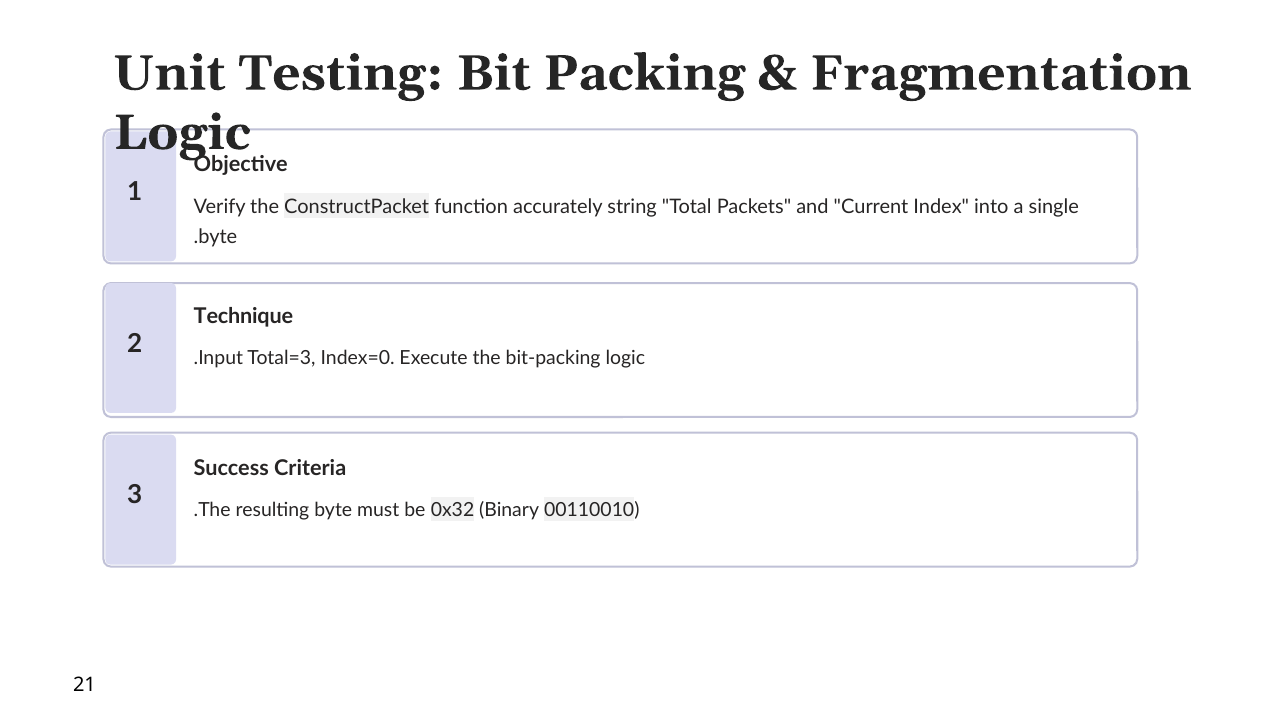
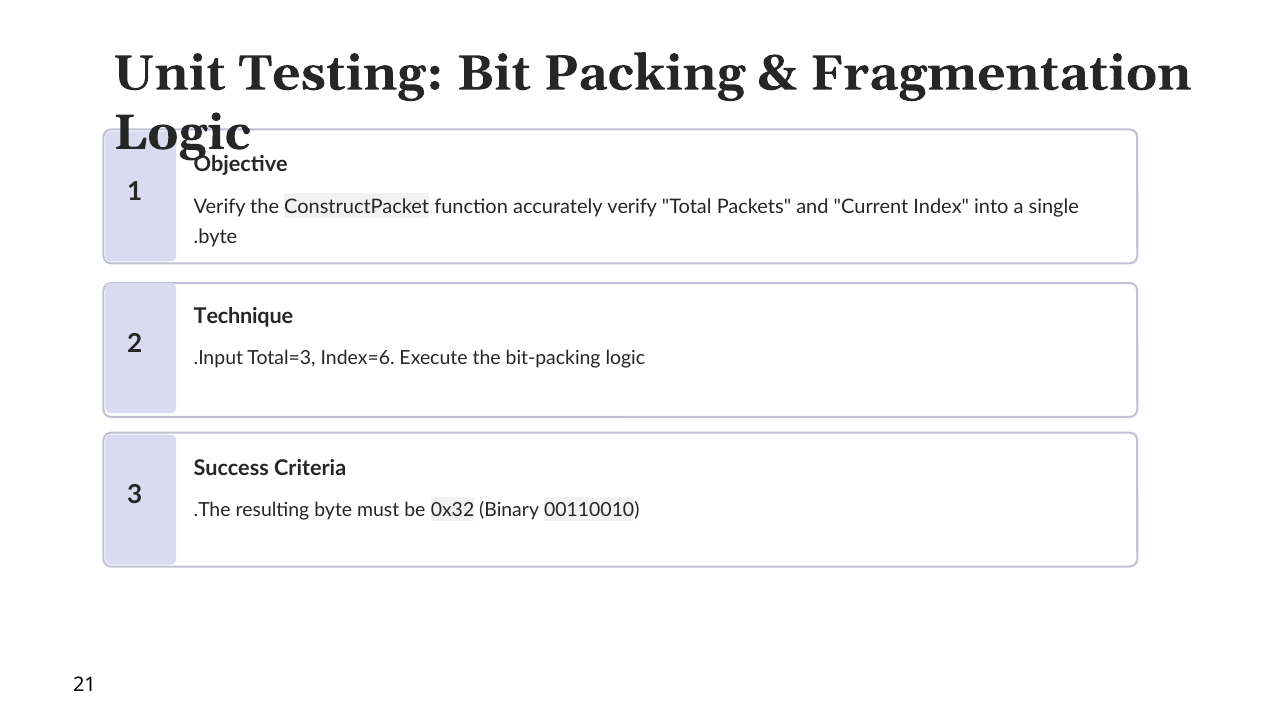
accurately string: string -> verify
Index=0: Index=0 -> Index=6
